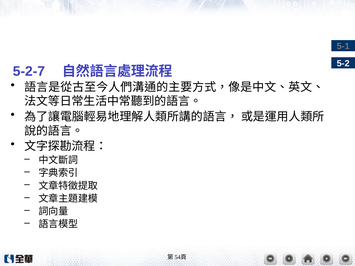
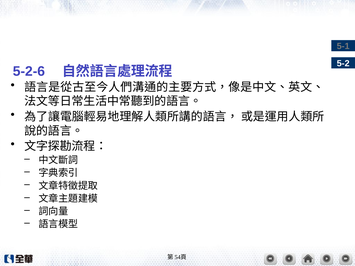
5-2-7: 5-2-7 -> 5-2-6
